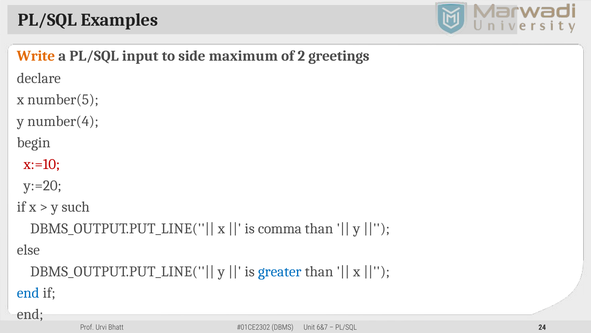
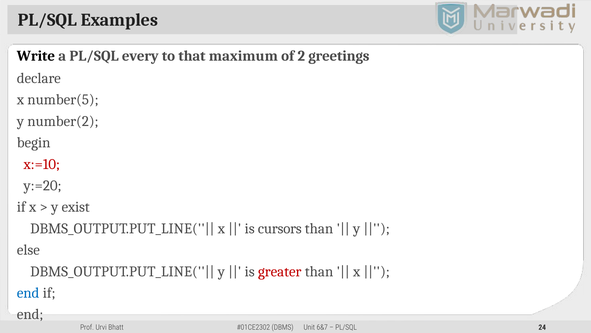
Write colour: orange -> black
input: input -> every
side: side -> that
number(4: number(4 -> number(2
such: such -> exist
comma: comma -> cursors
greater colour: blue -> red
